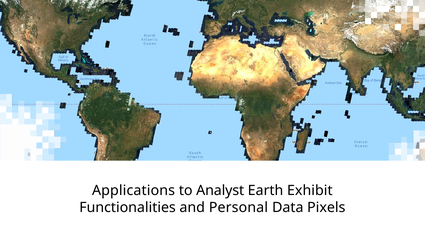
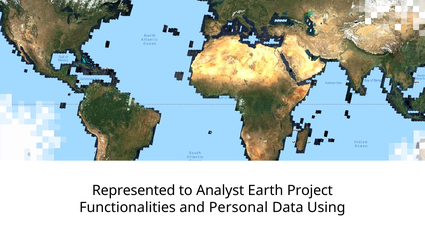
Applications: Applications -> Represented
Exhibit: Exhibit -> Project
Pixels: Pixels -> Using
